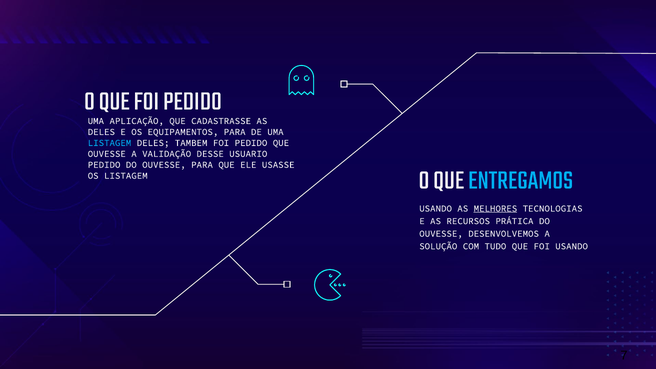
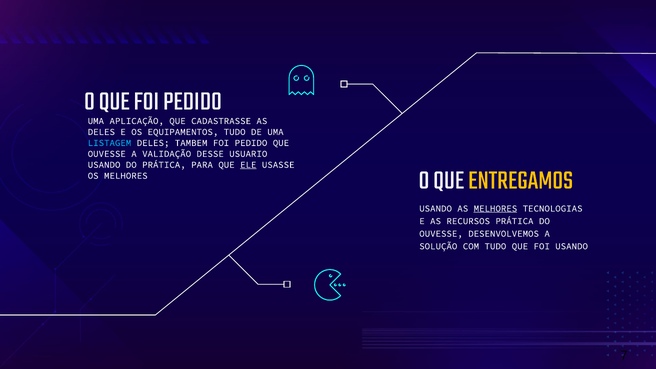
EQUIPAMENTOS PARA: PARA -> TUDO
PEDIDO at (104, 165): PEDIDO -> USANDO
OUVESSE at (164, 165): OUVESSE -> PRÁTICA
ELE underline: none -> present
ENTREGAMOS colour: light blue -> yellow
OS LISTAGEM: LISTAGEM -> MELHORES
